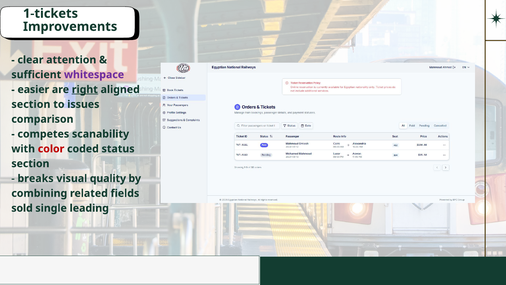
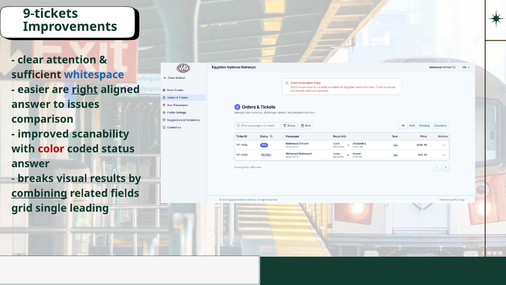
1-tickets: 1-tickets -> 9-tickets
whitespace colour: purple -> blue
section at (31, 104): section -> answer
competes: competes -> improved
section at (30, 163): section -> answer
quality: quality -> results
combining underline: none -> present
sold: sold -> grid
